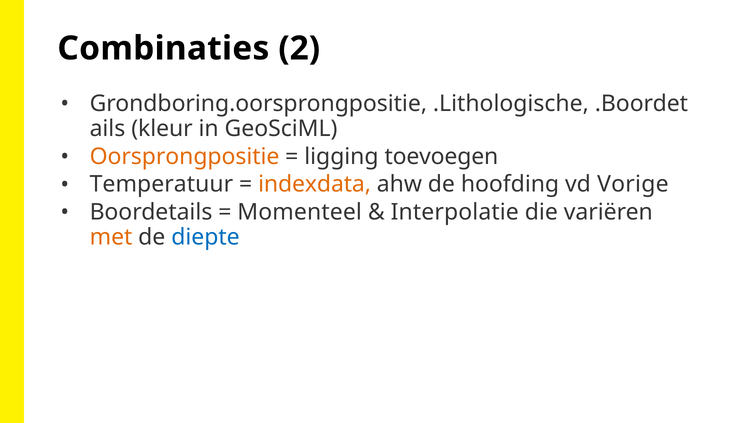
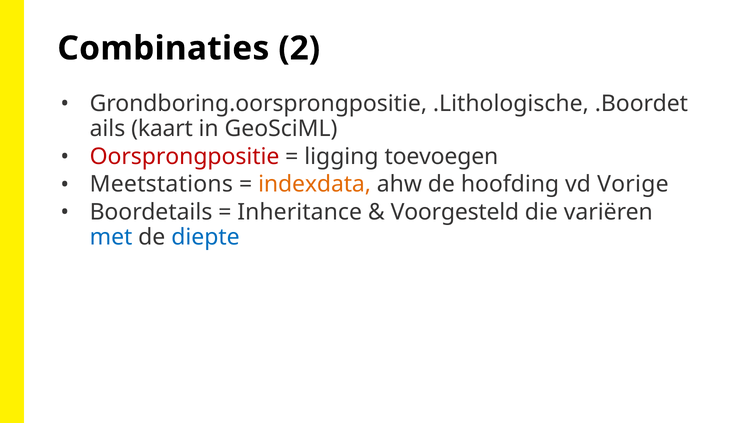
kleur: kleur -> kaart
Oorsprongpositie colour: orange -> red
Temperatuur: Temperatuur -> Meetstations
Momenteel: Momenteel -> Inheritance
Interpolatie: Interpolatie -> Voorgesteld
met colour: orange -> blue
